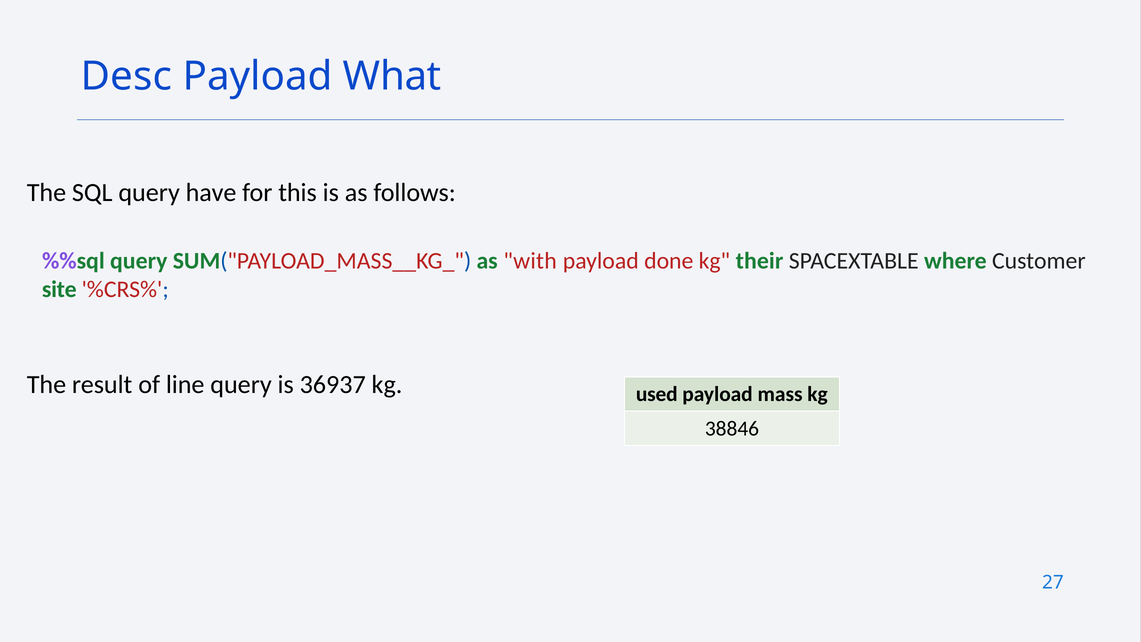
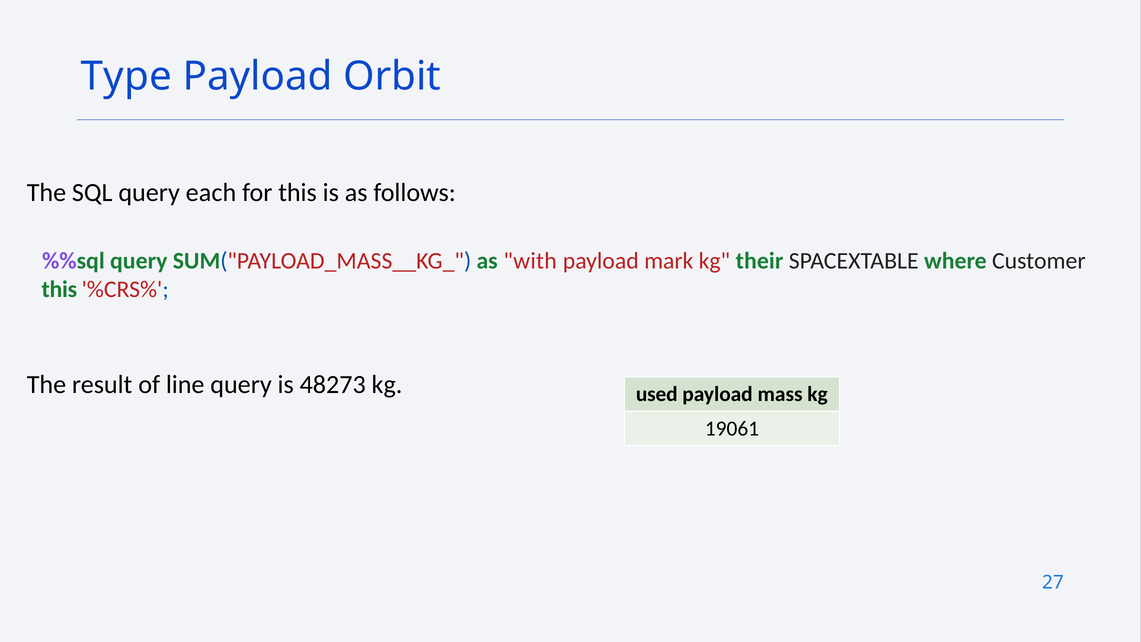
Desc: Desc -> Type
What: What -> Orbit
have: have -> each
done: done -> mark
site at (59, 289): site -> this
36937: 36937 -> 48273
38846: 38846 -> 19061
